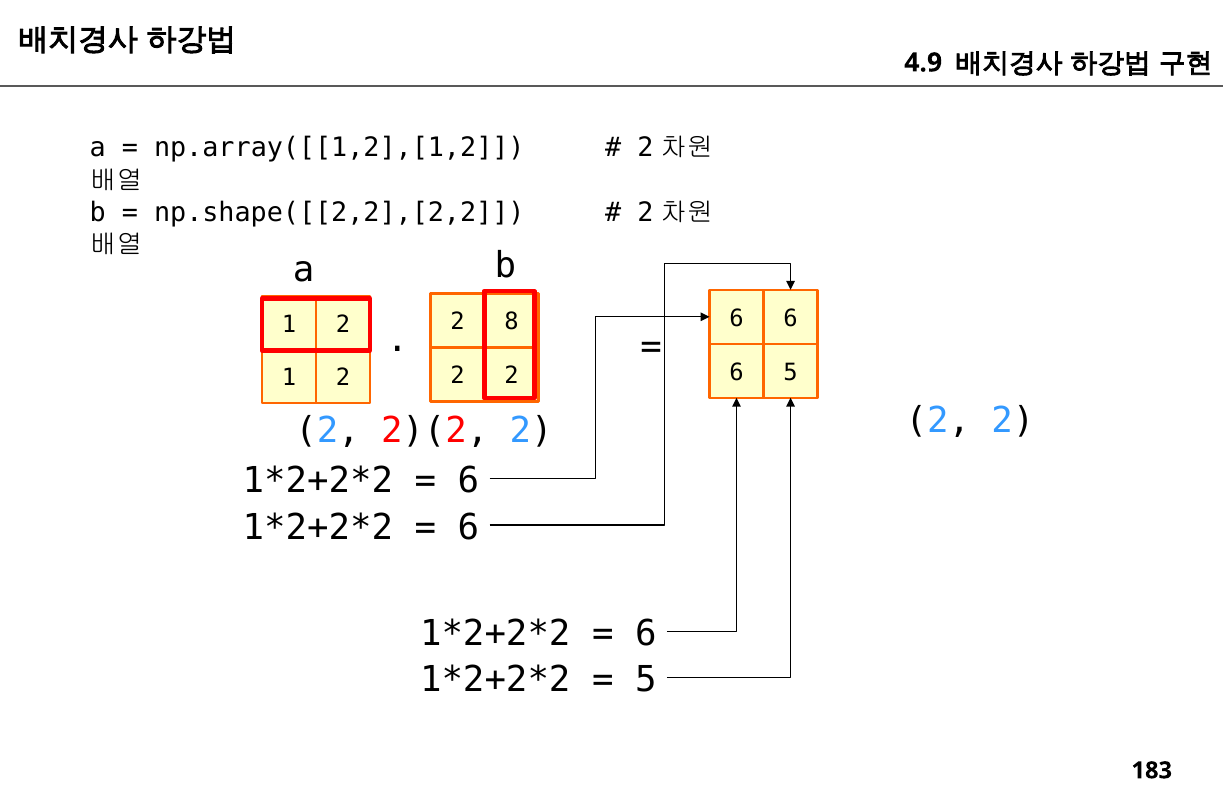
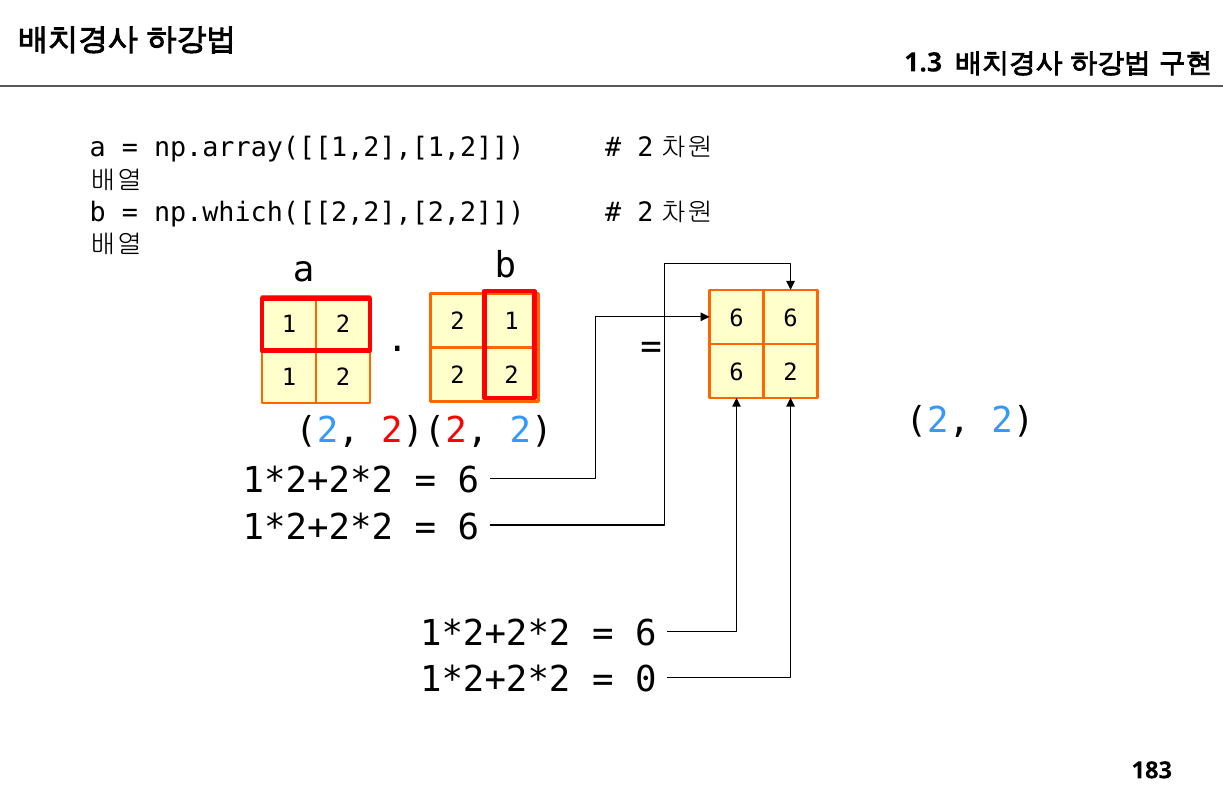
4.9: 4.9 -> 1.3
np.shape([[2,2],[2,2: np.shape([[2,2],[2,2 -> np.which([[2,2],[2,2
2 8: 8 -> 1
2 6 5: 5 -> 2
5 at (646, 680): 5 -> 0
